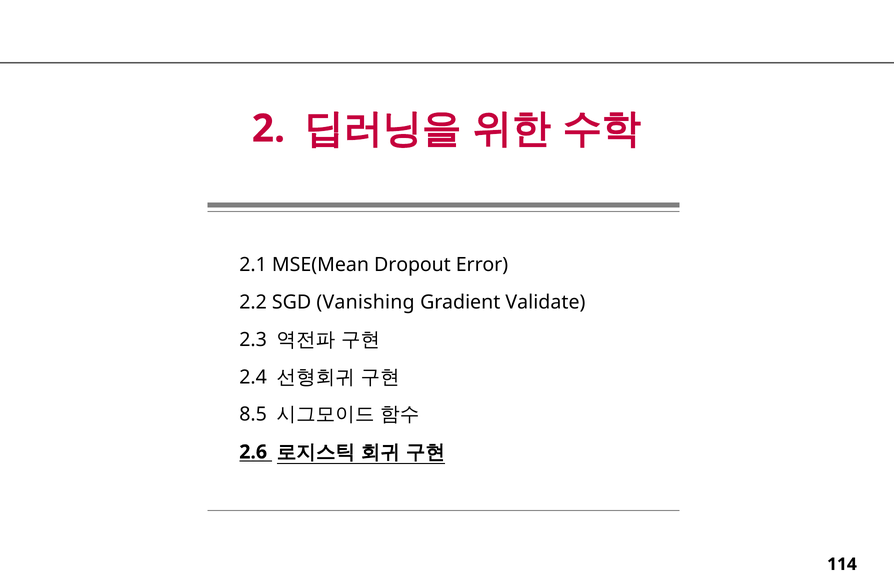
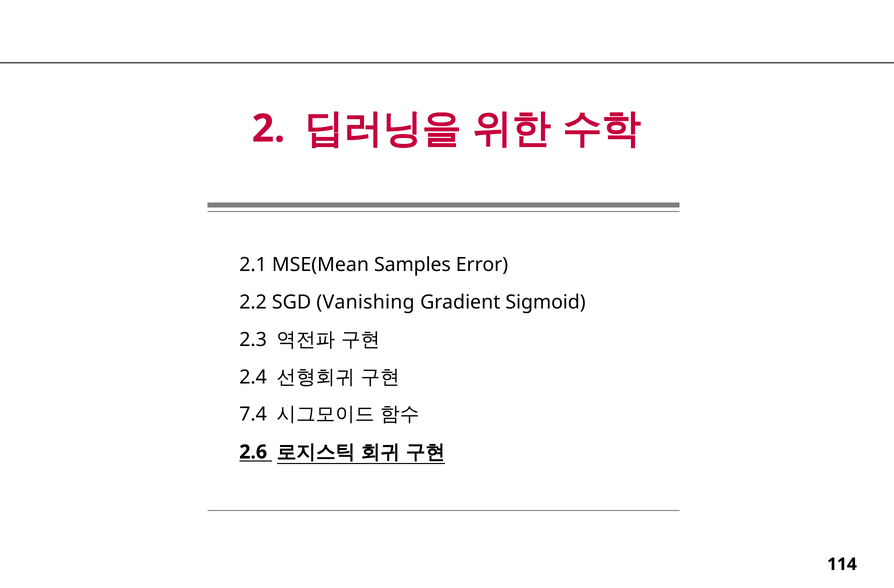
Dropout: Dropout -> Samples
Validate: Validate -> Sigmoid
8.5: 8.5 -> 7.4
